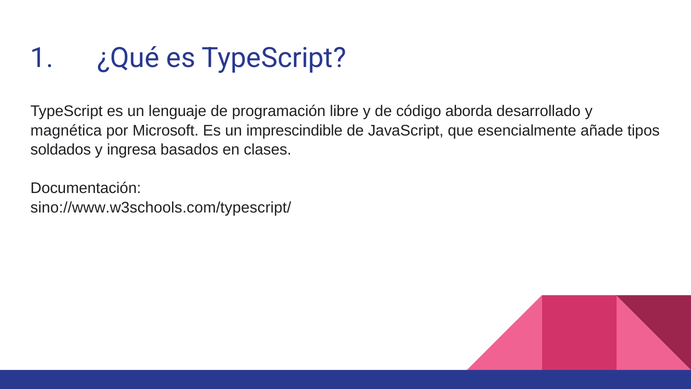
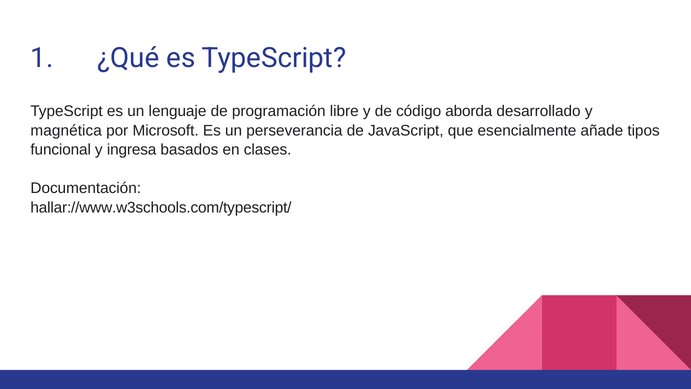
imprescindible: imprescindible -> perseverancia
soldados: soldados -> funcional
sino://www.w3schools.com/typescript/: sino://www.w3schools.com/typescript/ -> hallar://www.w3schools.com/typescript/
